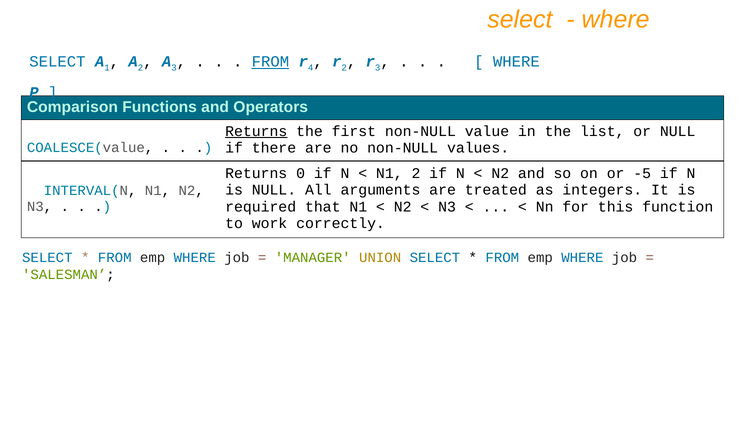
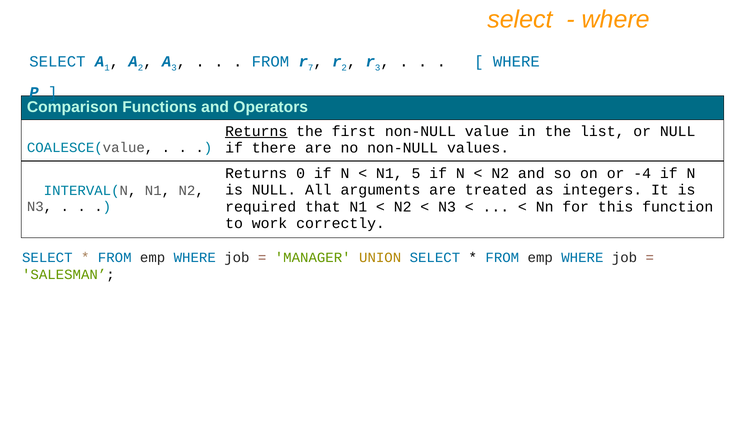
FROM at (270, 62) underline: present -> none
4: 4 -> 7
N1 2: 2 -> 5
-5: -5 -> -4
